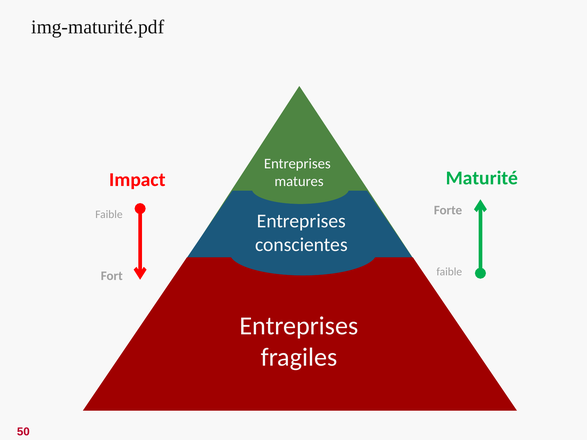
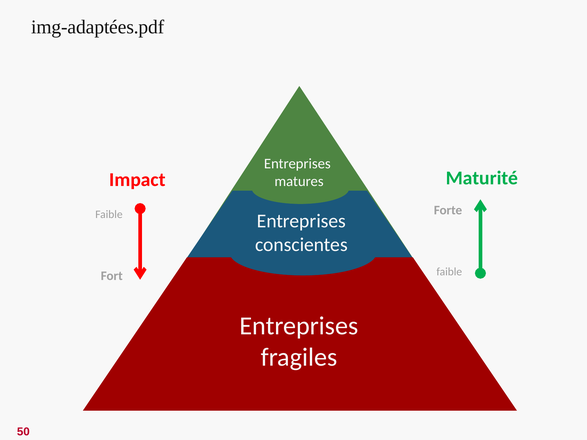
img-maturité.pdf: img-maturité.pdf -> img-adaptées.pdf
